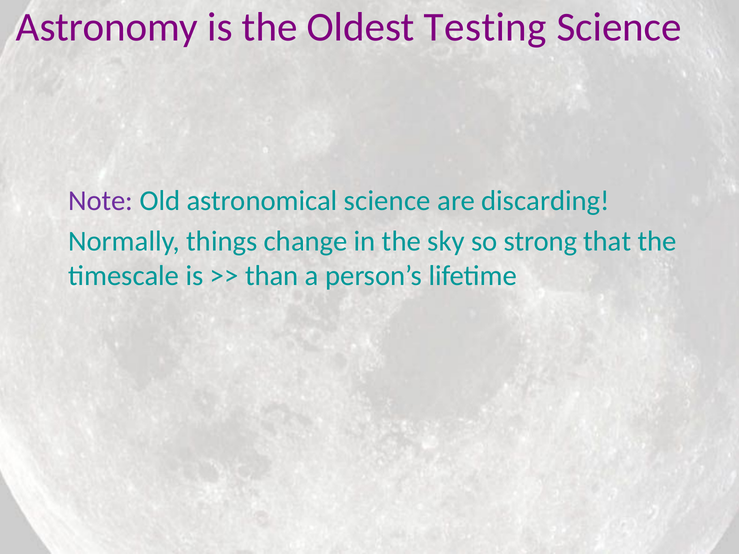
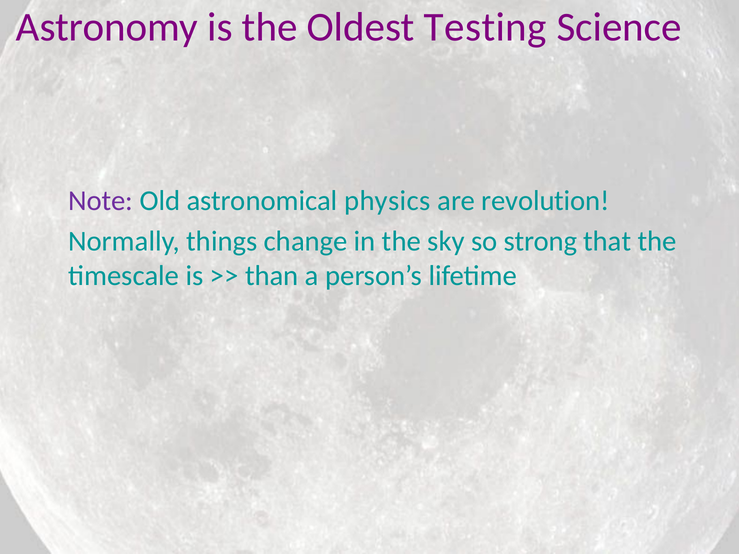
astronomical science: science -> physics
discarding: discarding -> revolution
